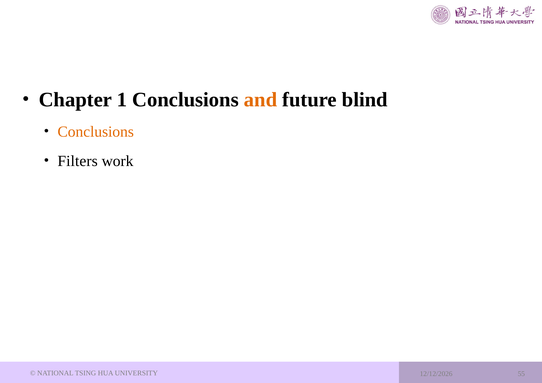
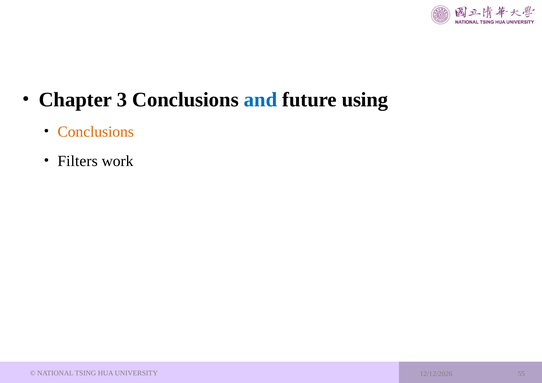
1: 1 -> 3
and colour: orange -> blue
blind: blind -> using
